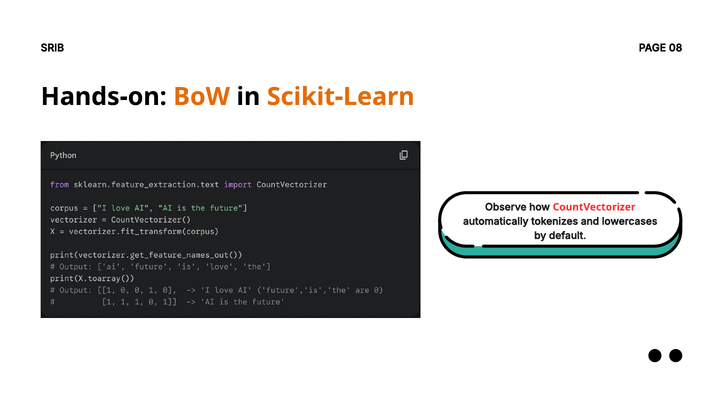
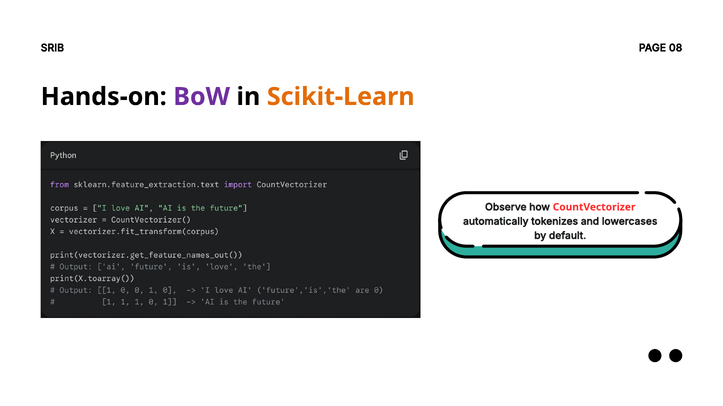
BoW colour: orange -> purple
